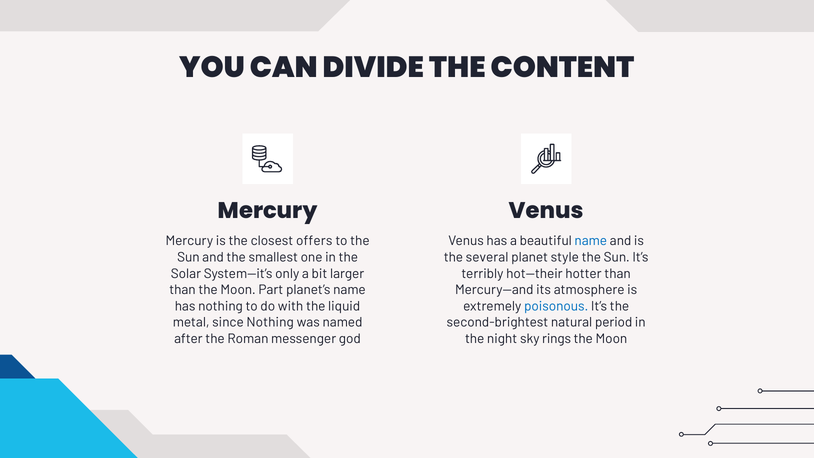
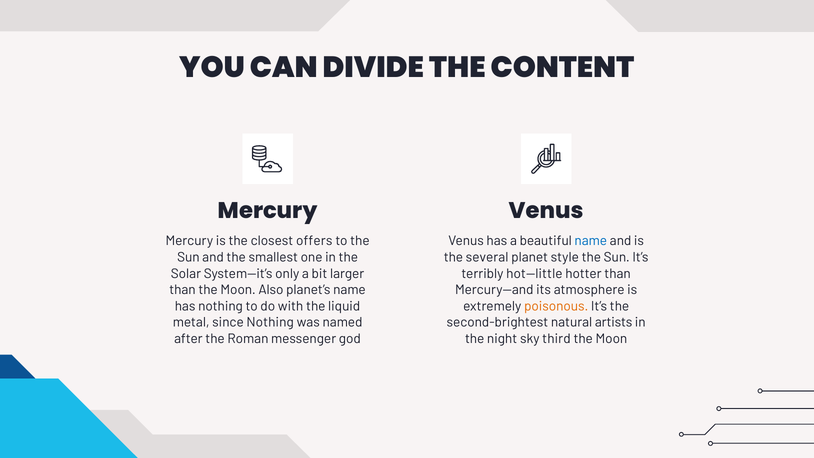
hot—their: hot—their -> hot—little
Part: Part -> Also
poisonous colour: blue -> orange
period: period -> artists
rings: rings -> third
